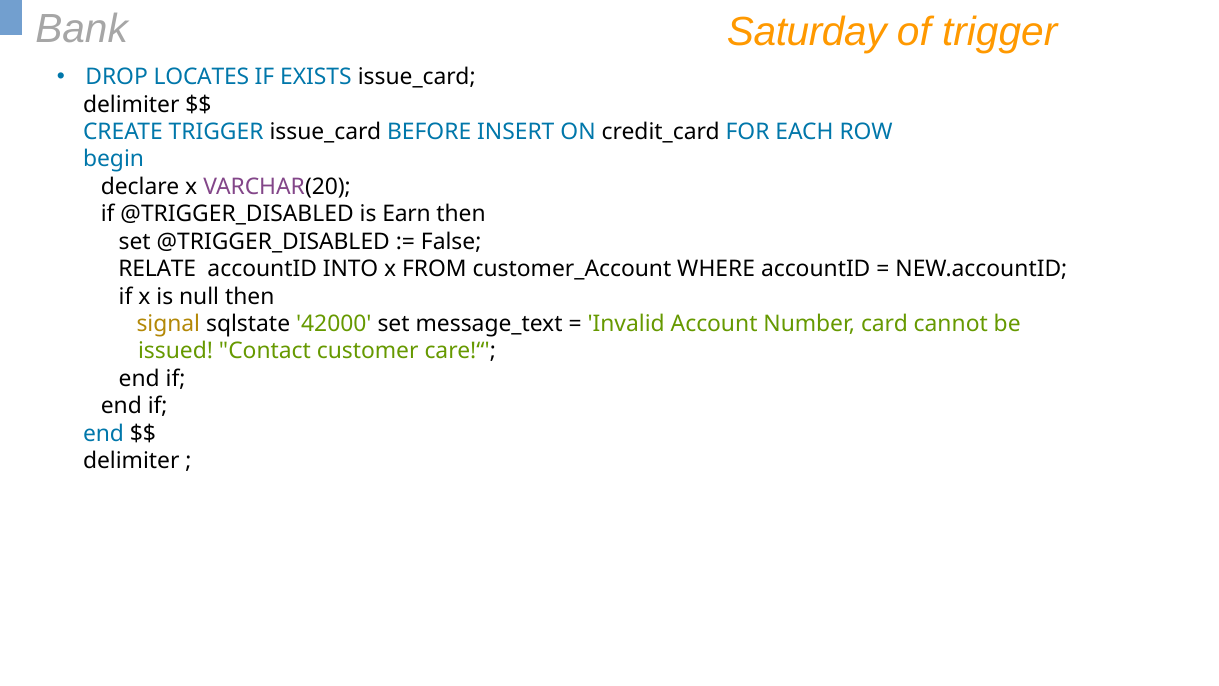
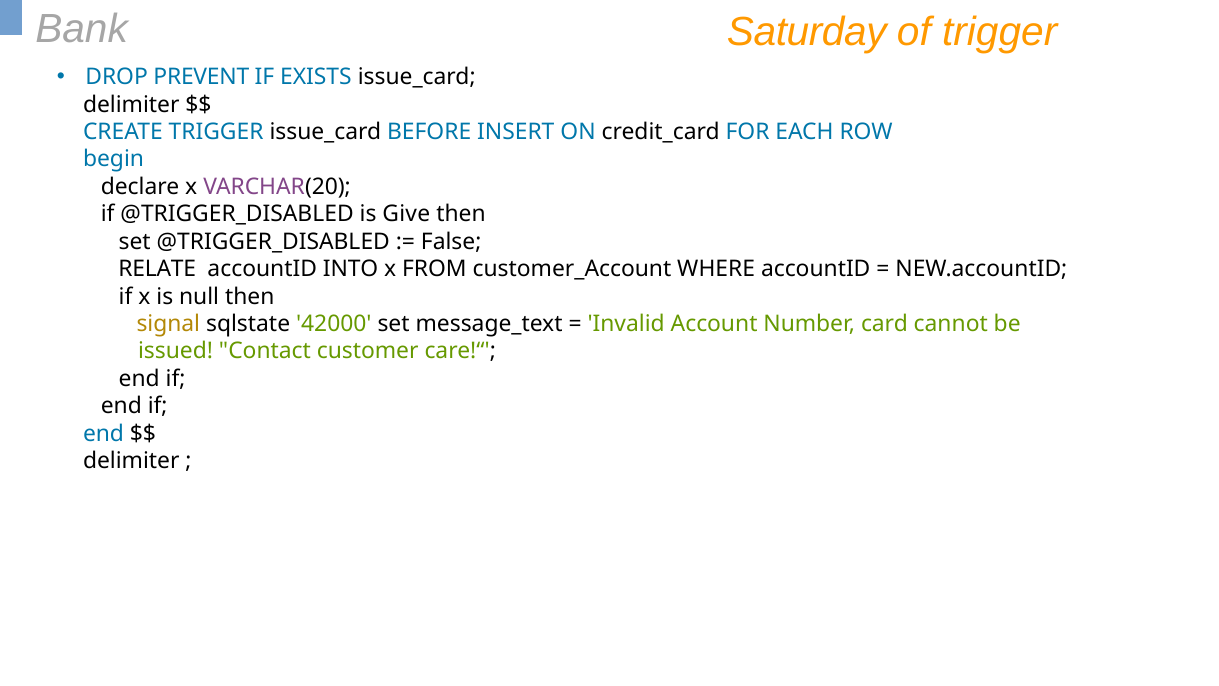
LOCATES: LOCATES -> PREVENT
Earn: Earn -> Give
